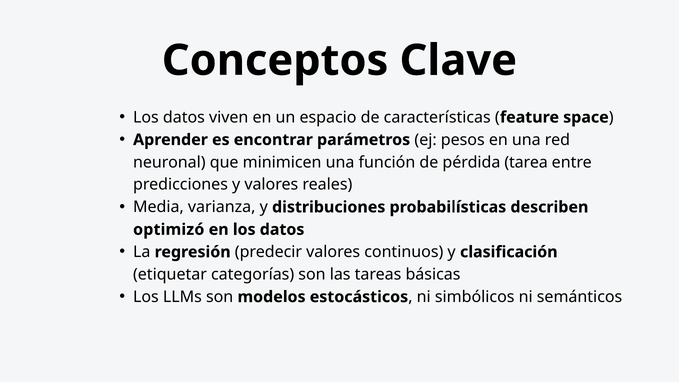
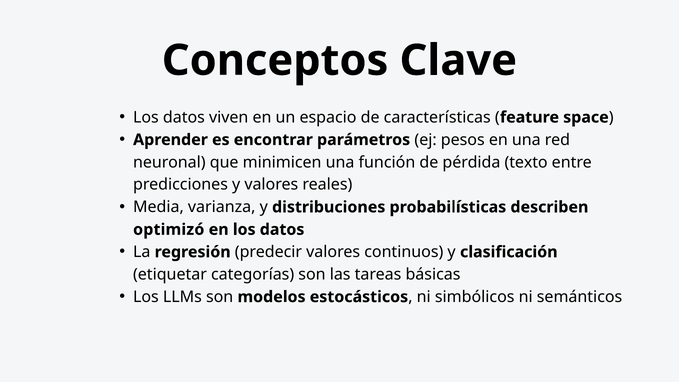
tarea: tarea -> texto
